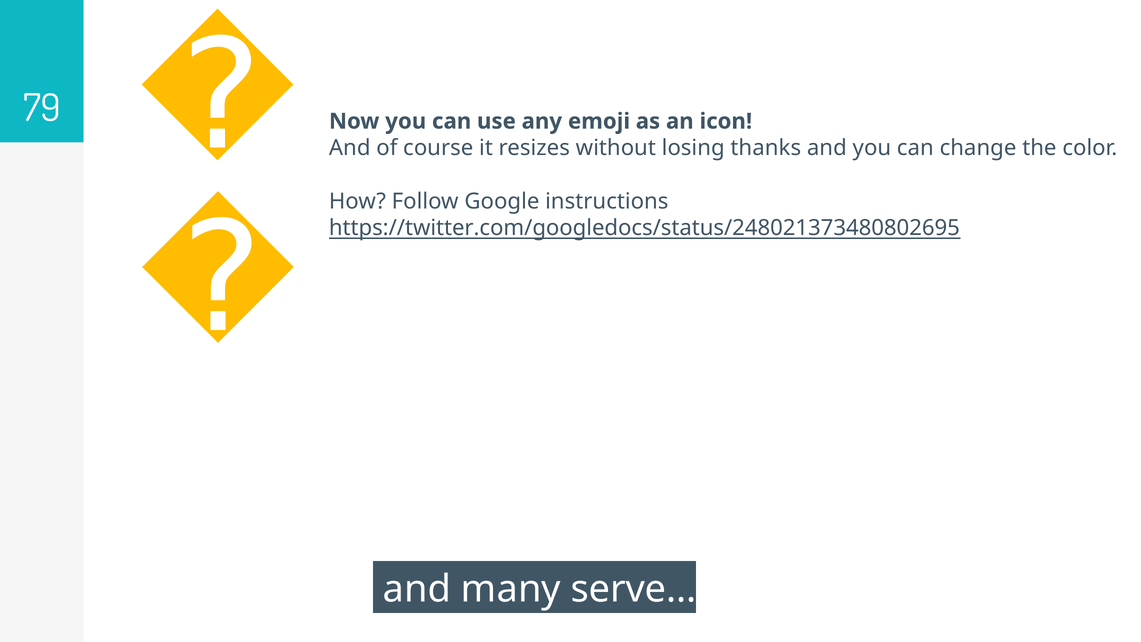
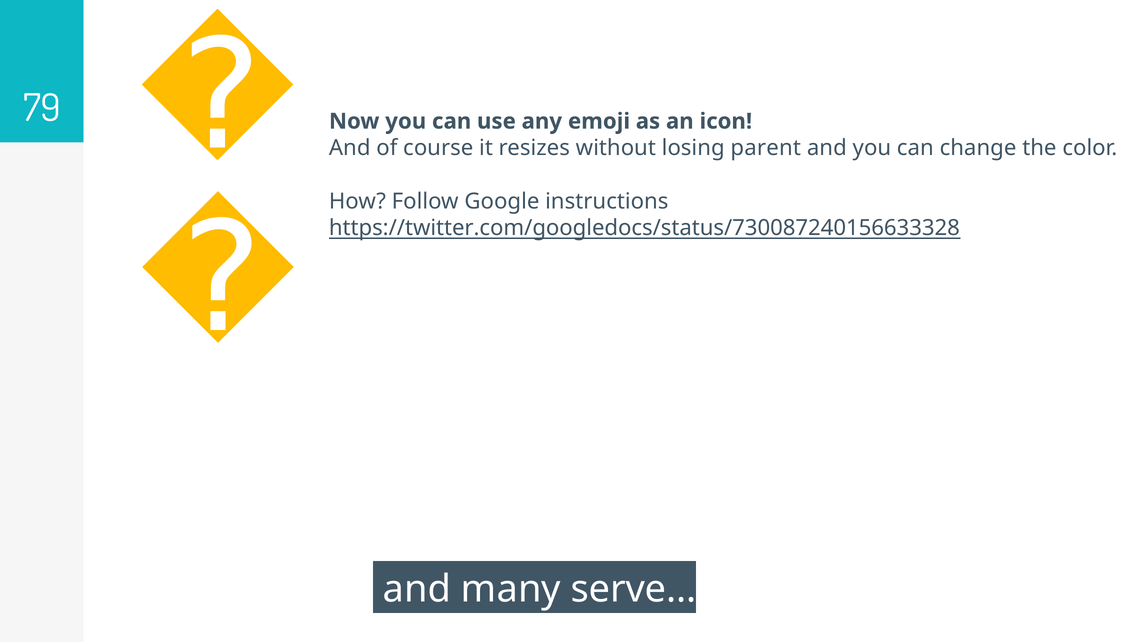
thanks: thanks -> parent
https://twitter.com/googledocs/status/248021373480802695: https://twitter.com/googledocs/status/248021373480802695 -> https://twitter.com/googledocs/status/730087240156633328
